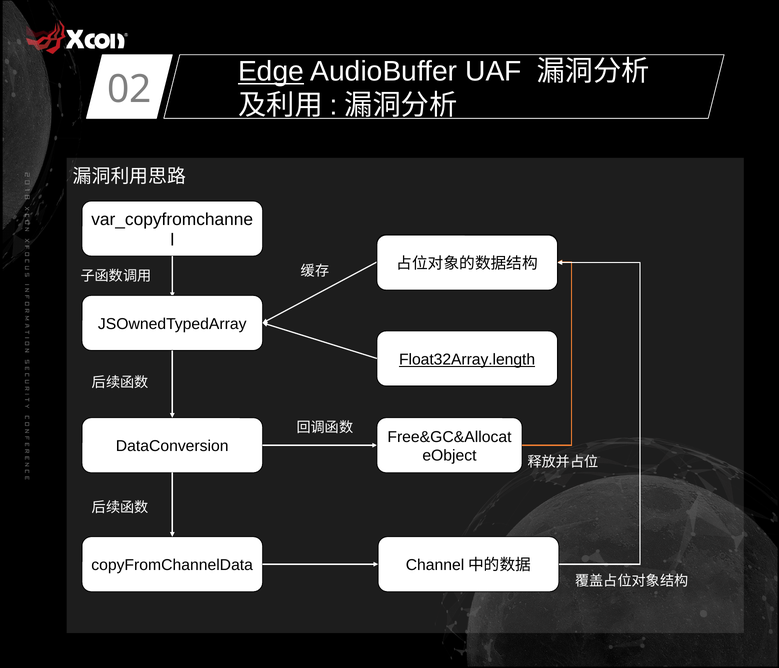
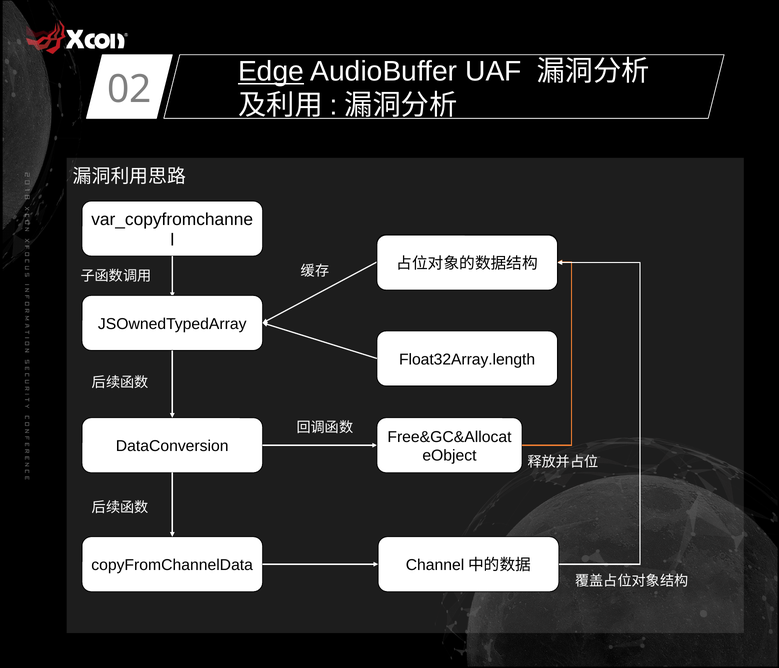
Float32Array.length underline: present -> none
